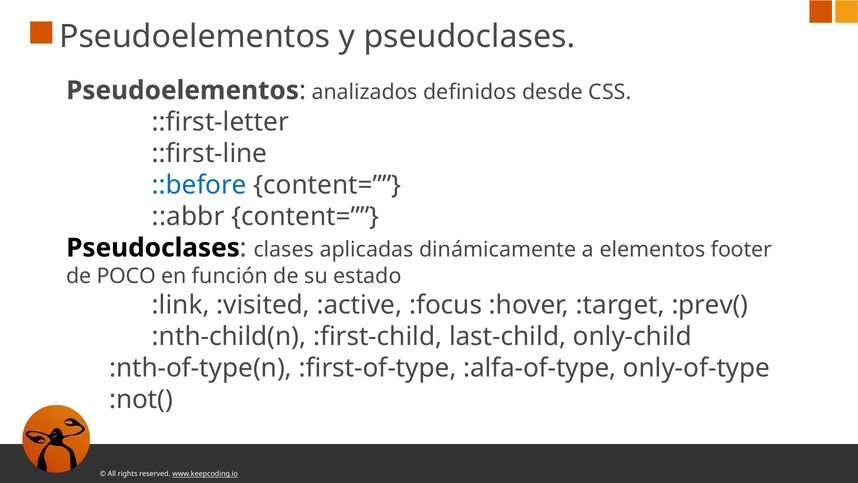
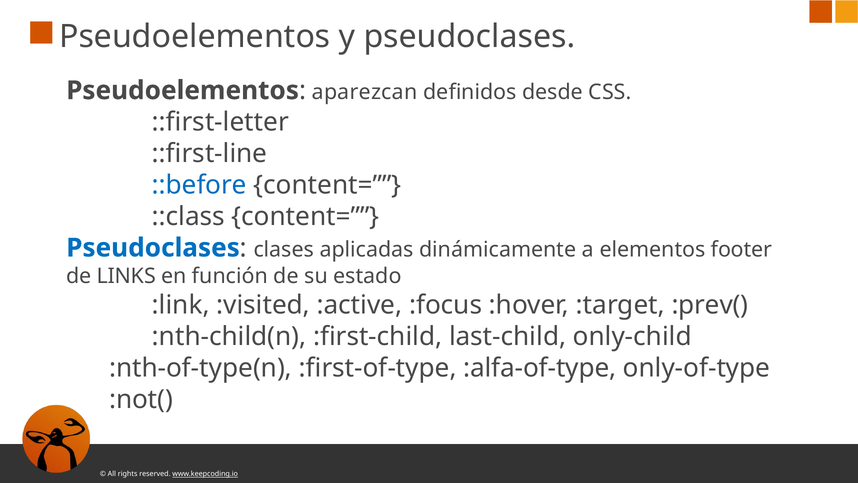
analizados: analizados -> aparezcan
::abbr: ::abbr -> ::class
Pseudoclases at (153, 248) colour: black -> blue
POCO: POCO -> LINKS
